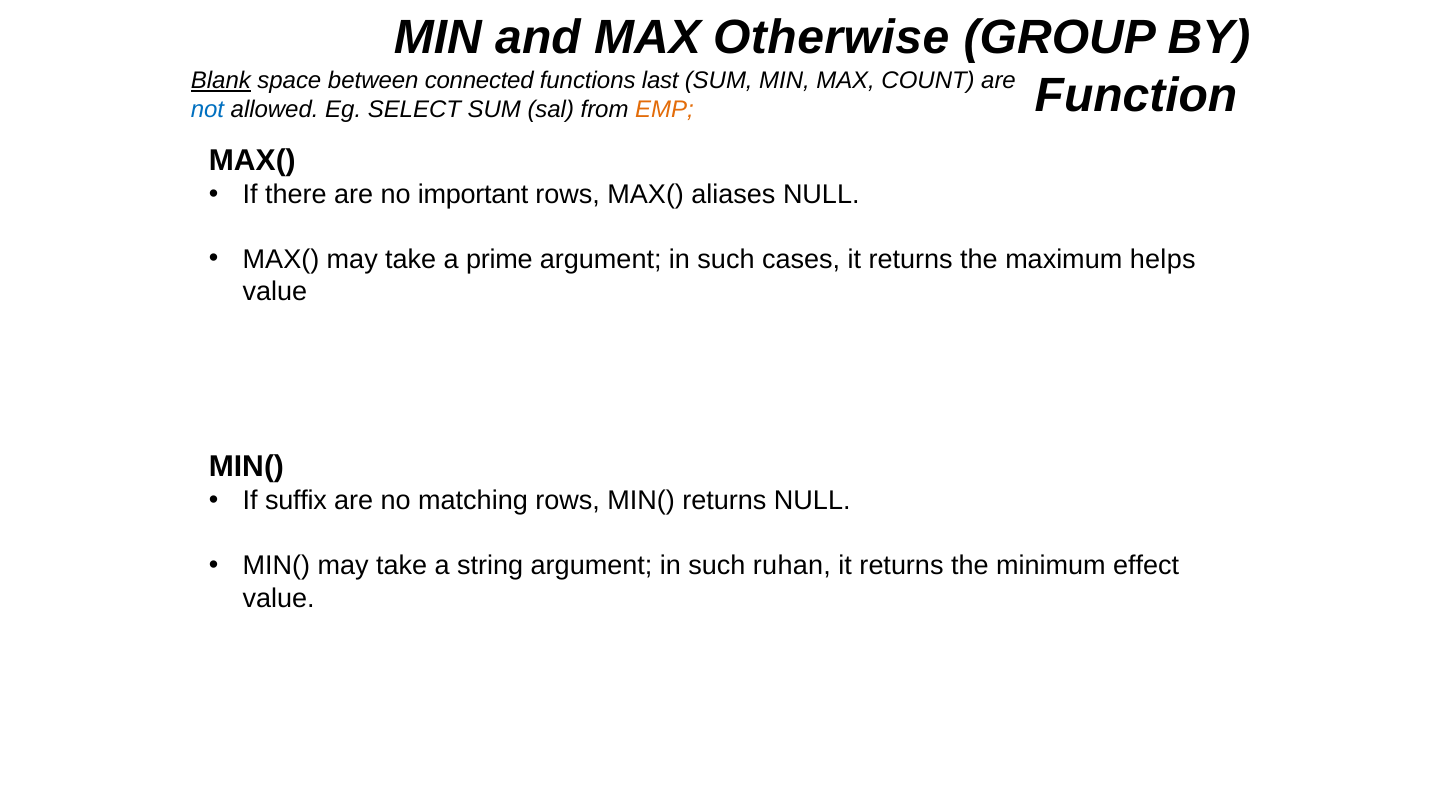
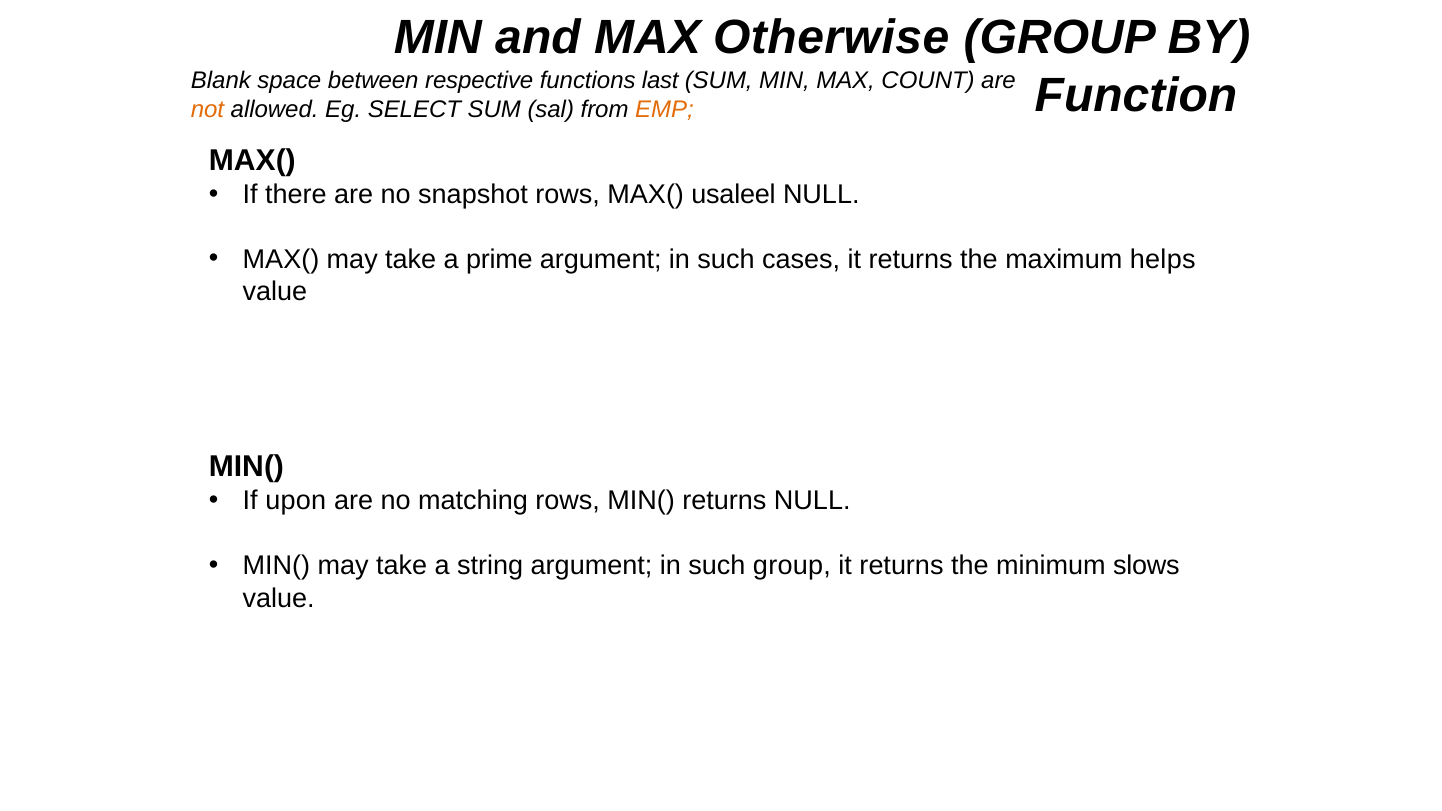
Blank underline: present -> none
connected: connected -> respective
not colour: blue -> orange
important: important -> snapshot
aliases: aliases -> usaleel
suffix: suffix -> upon
such ruhan: ruhan -> group
effect: effect -> slows
